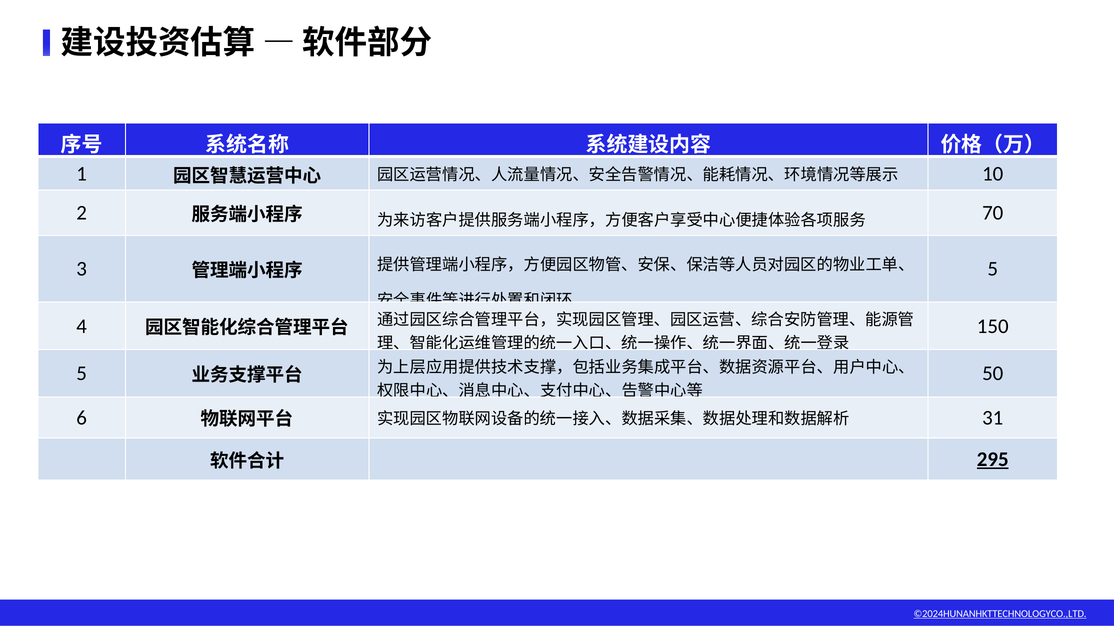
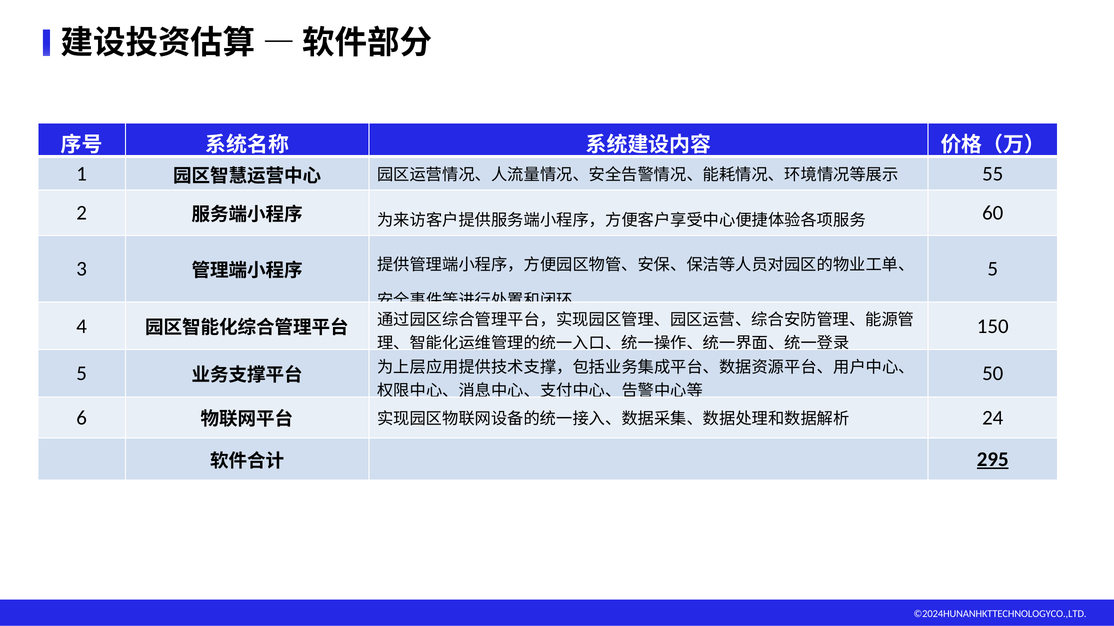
10: 10 -> 55
70: 70 -> 60
31: 31 -> 24
©2024HUNANHKTTECHNOLOGYCO.,LTD underline: present -> none
